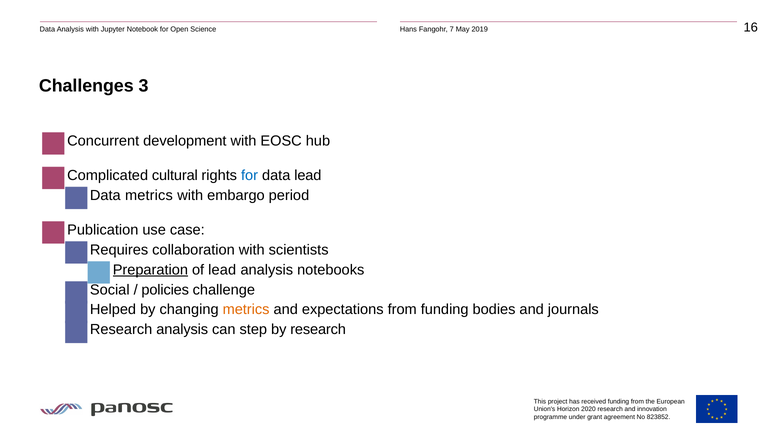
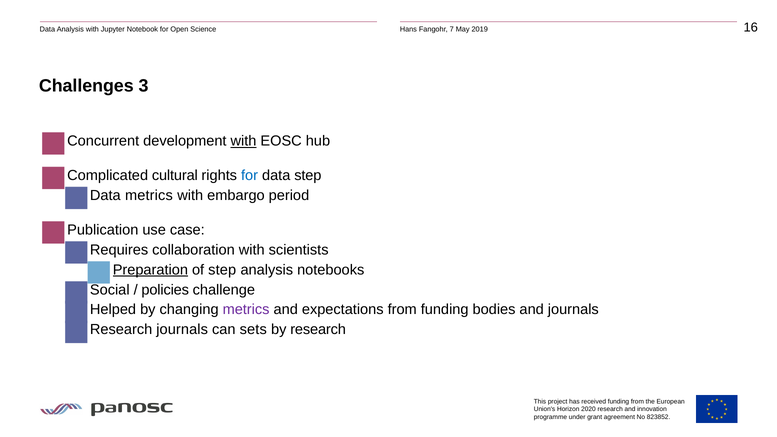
with at (244, 141) underline: none -> present
data lead: lead -> step
of lead: lead -> step
metrics at (246, 310) colour: orange -> purple
Research analysis: analysis -> journals
step: step -> sets
